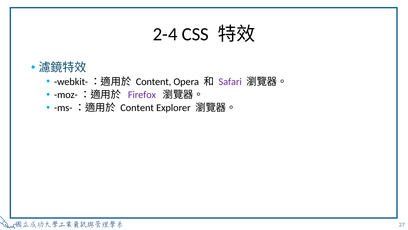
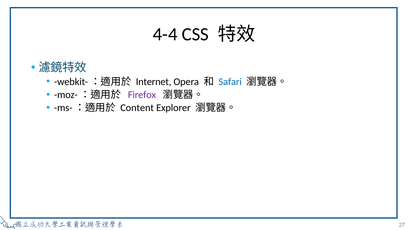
2-4: 2-4 -> 4-4
Content at (154, 81): Content -> Internet
Safari colour: purple -> blue
